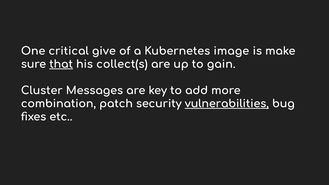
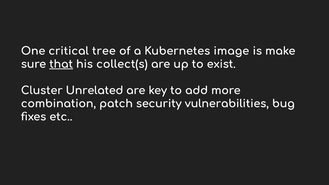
give: give -> tree
gain: gain -> exist
Messages: Messages -> Unrelated
vulnerabilities underline: present -> none
